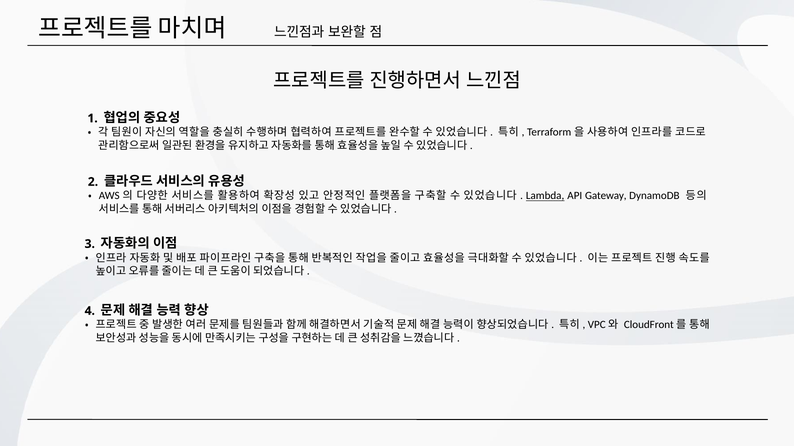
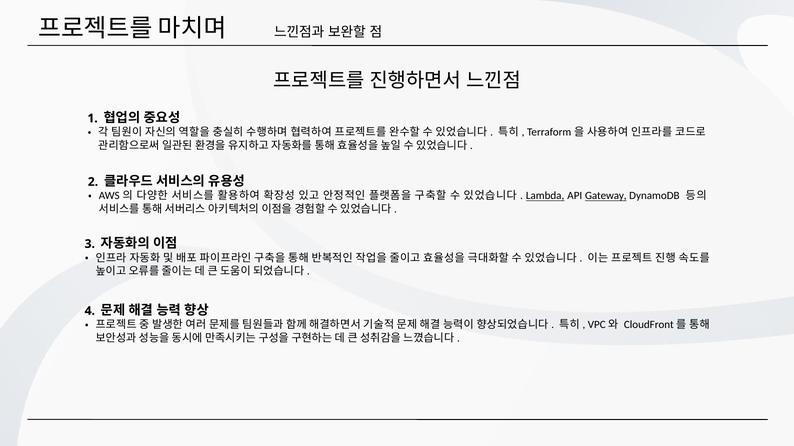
Gateway underline: none -> present
